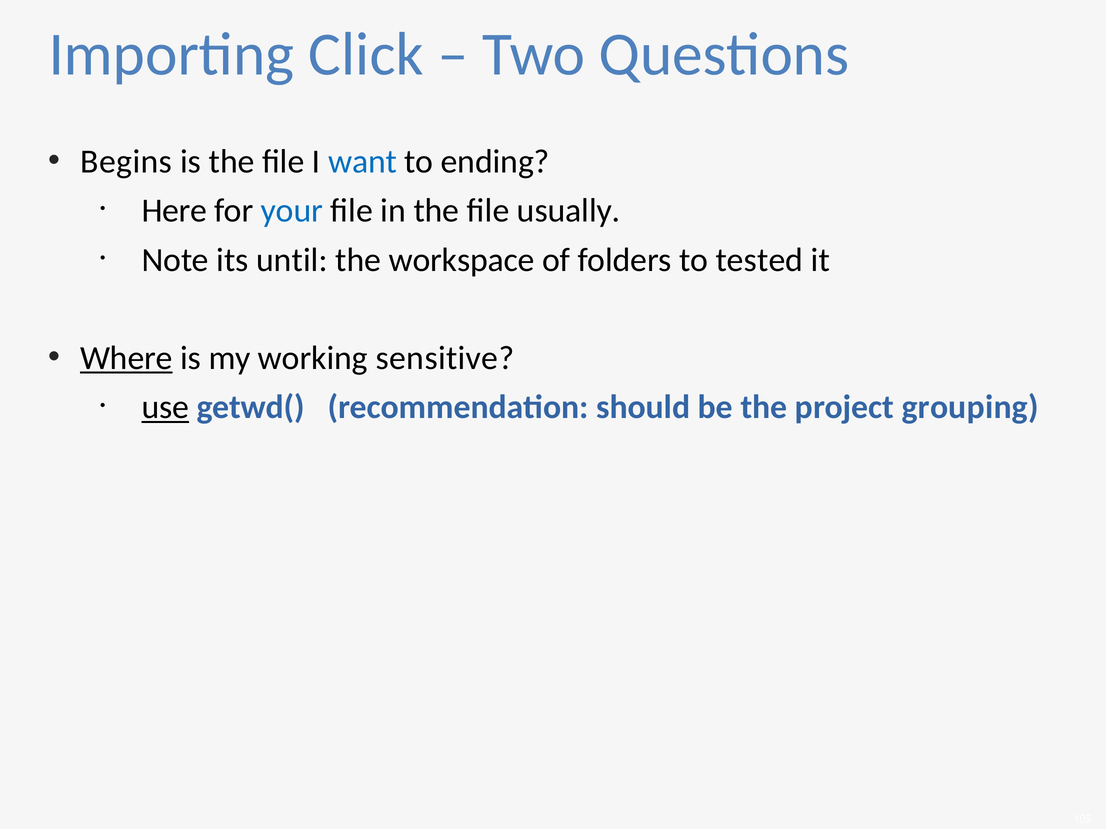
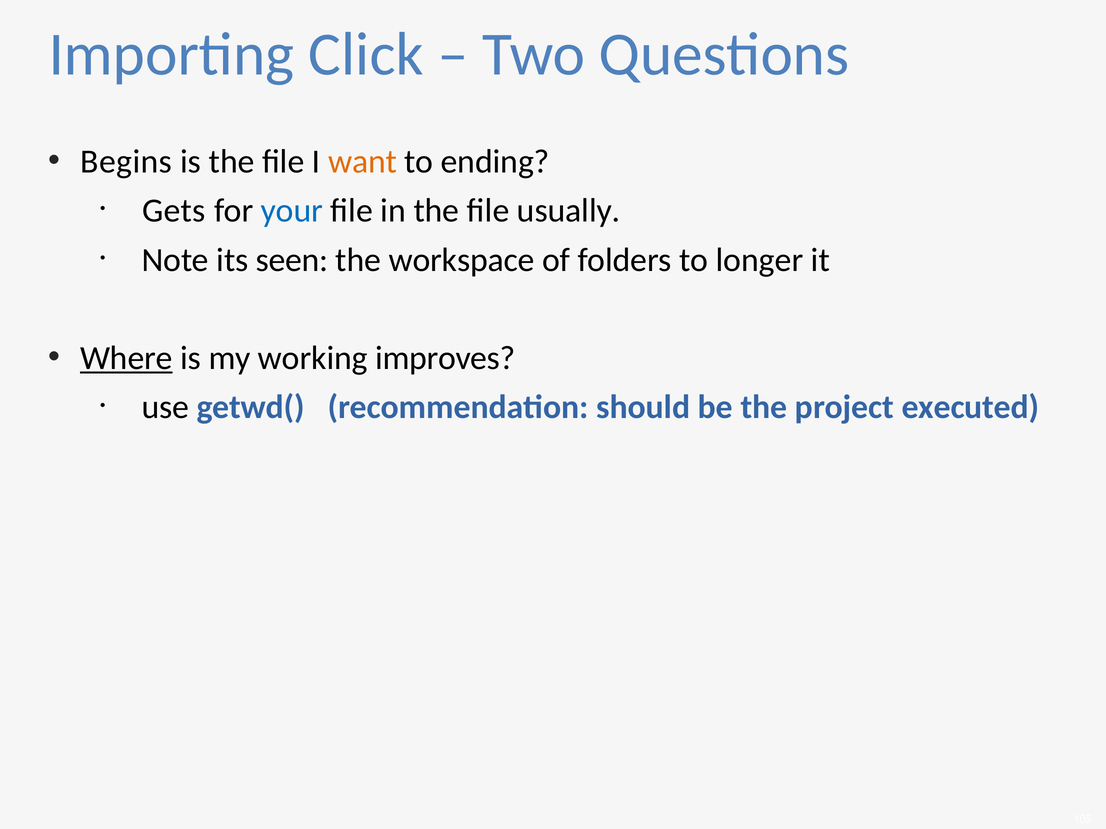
want colour: blue -> orange
Here: Here -> Gets
until: until -> seen
tested: tested -> longer
sensitive: sensitive -> improves
use underline: present -> none
grouping: grouping -> executed
